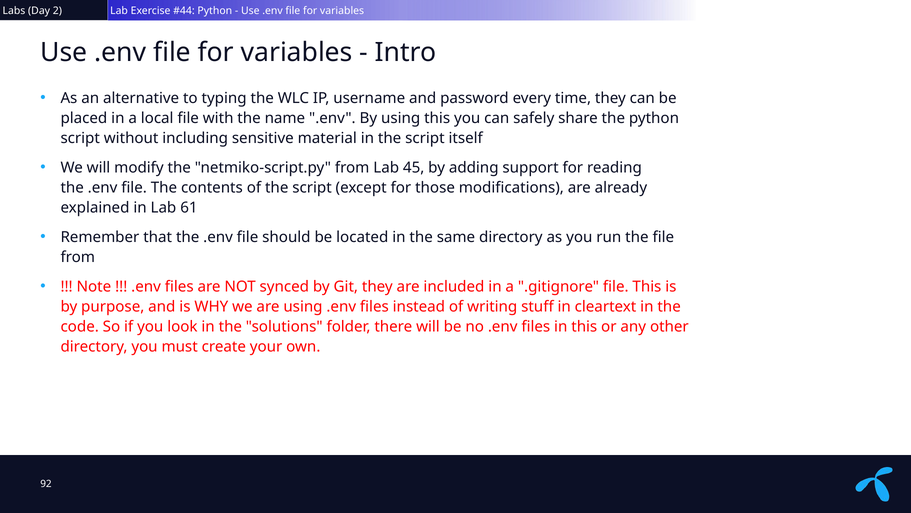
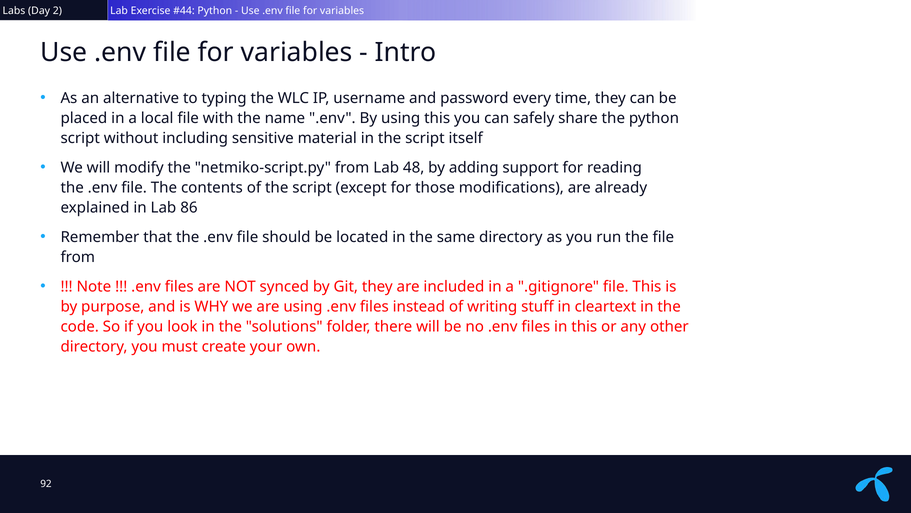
45: 45 -> 48
61: 61 -> 86
